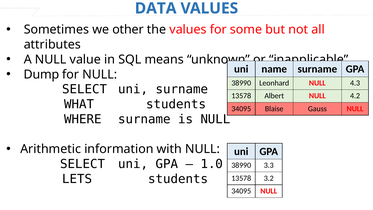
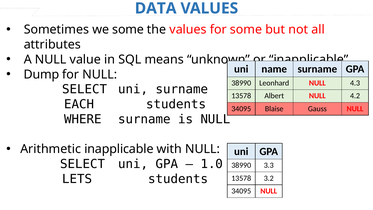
we other: other -> some
WHAT: WHAT -> EACH
Arithmetic information: information -> inapplicable
